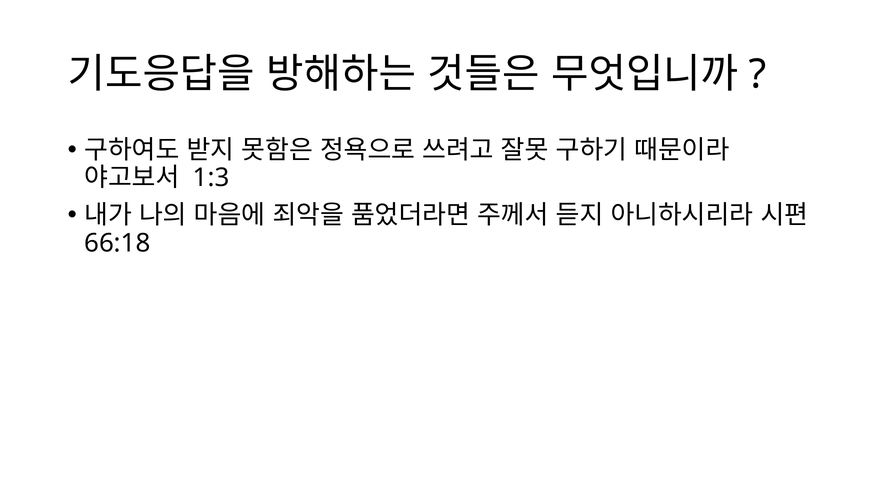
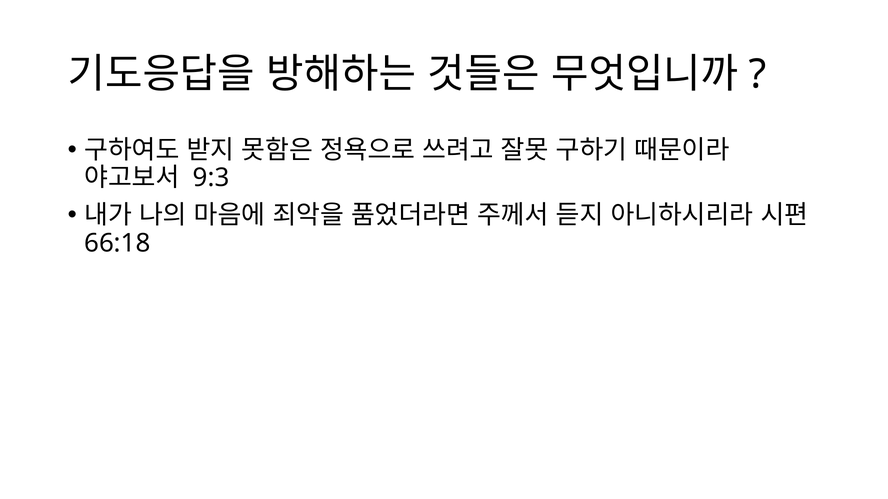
1:3: 1:3 -> 9:3
